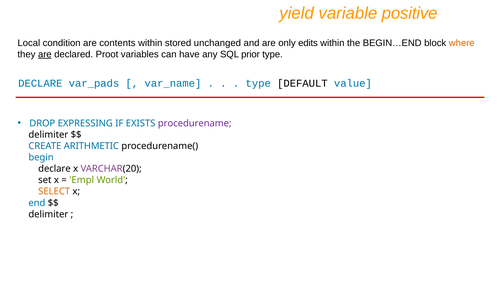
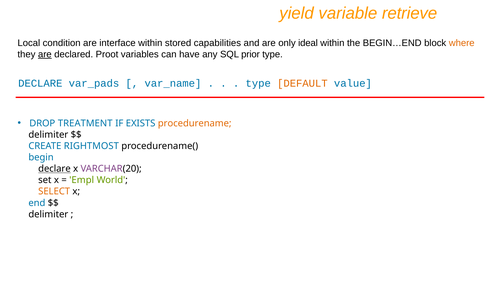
positive: positive -> retrieve
contents: contents -> interface
unchanged: unchanged -> capabilities
edits: edits -> ideal
DEFAULT colour: black -> orange
EXPRESSING: EXPRESSING -> TREATMENT
procedurename colour: purple -> orange
ARITHMETIC: ARITHMETIC -> RIGHTMOST
declare at (54, 168) underline: none -> present
